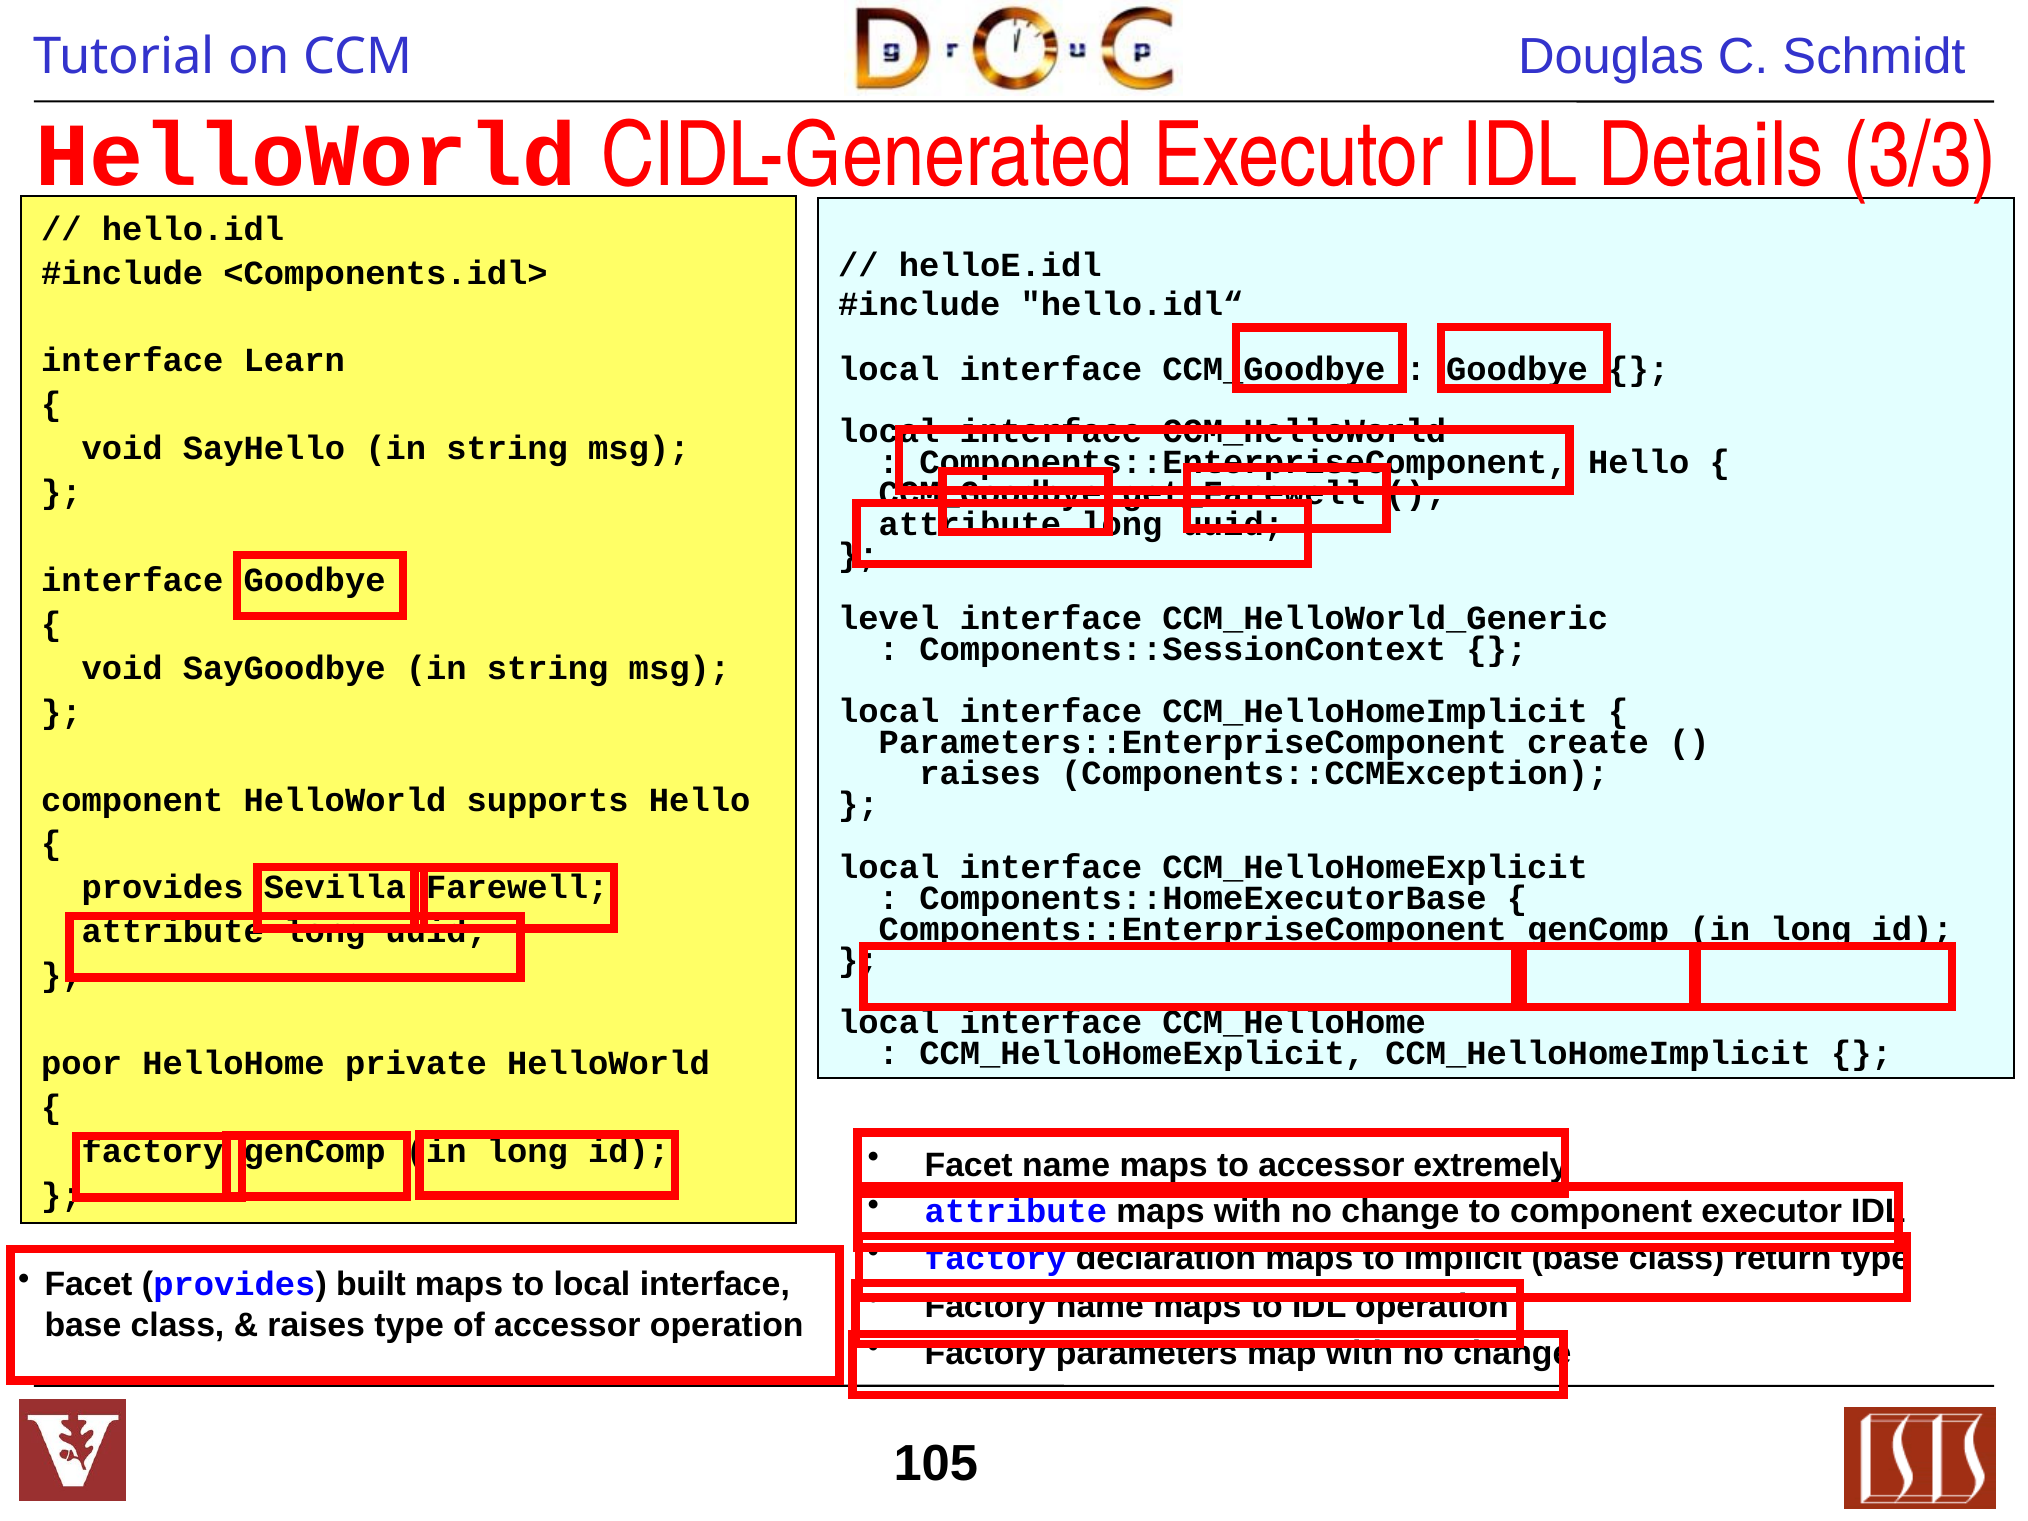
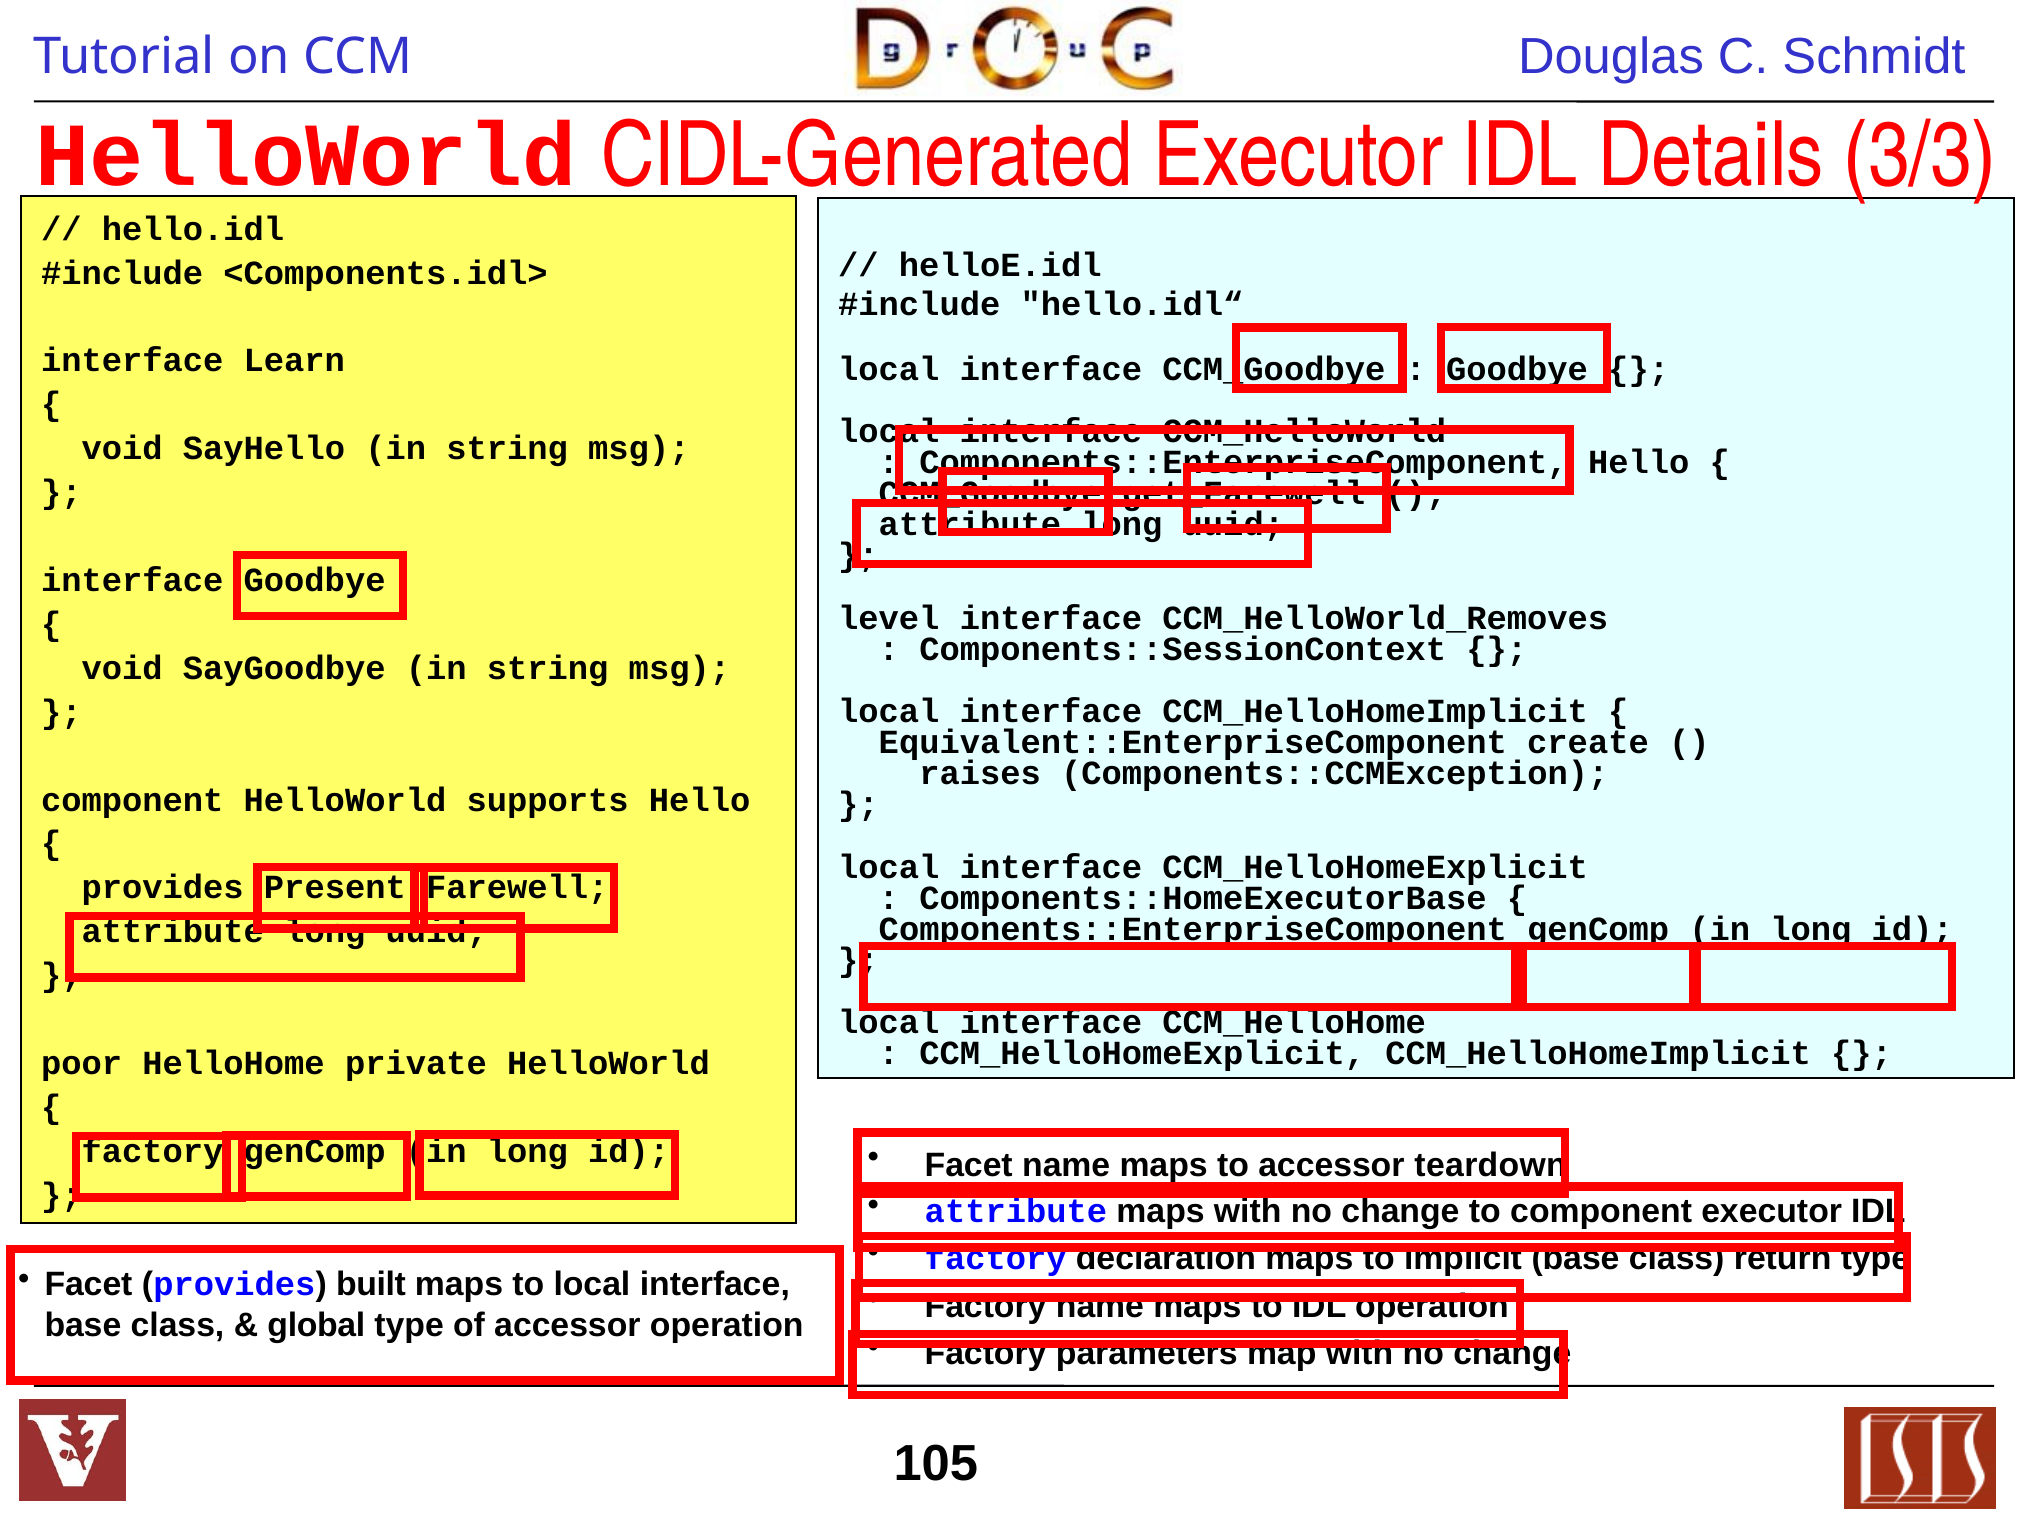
CCM_HelloWorld_Generic: CCM_HelloWorld_Generic -> CCM_HelloWorld_Removes
Parameters::EnterpriseComponent: Parameters::EnterpriseComponent -> Equivalent::EnterpriseComponent
Sevilla: Sevilla -> Present
extremely: extremely -> teardown
raises at (316, 1325): raises -> global
